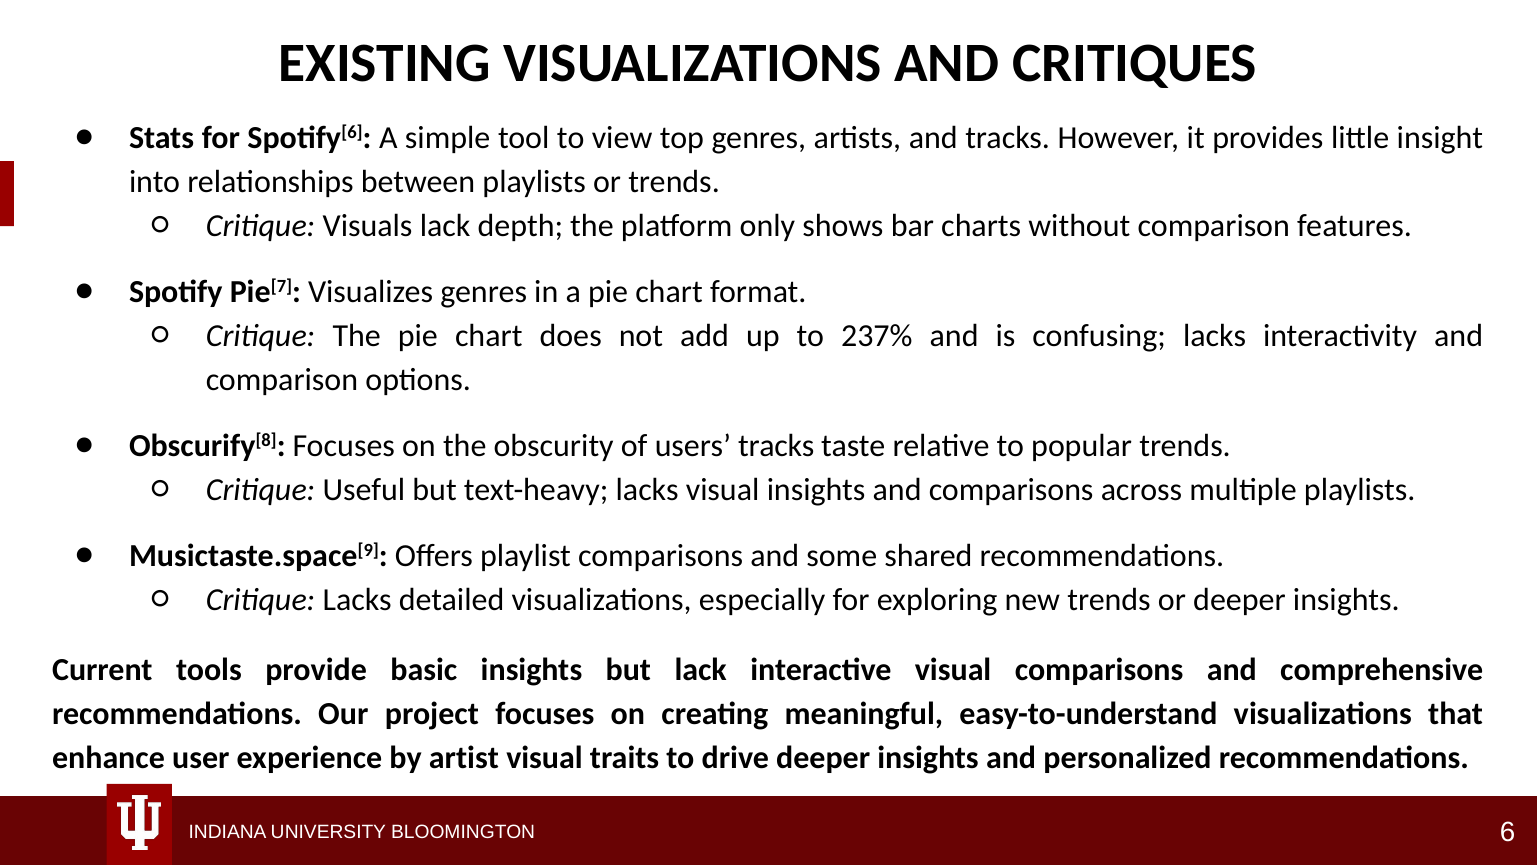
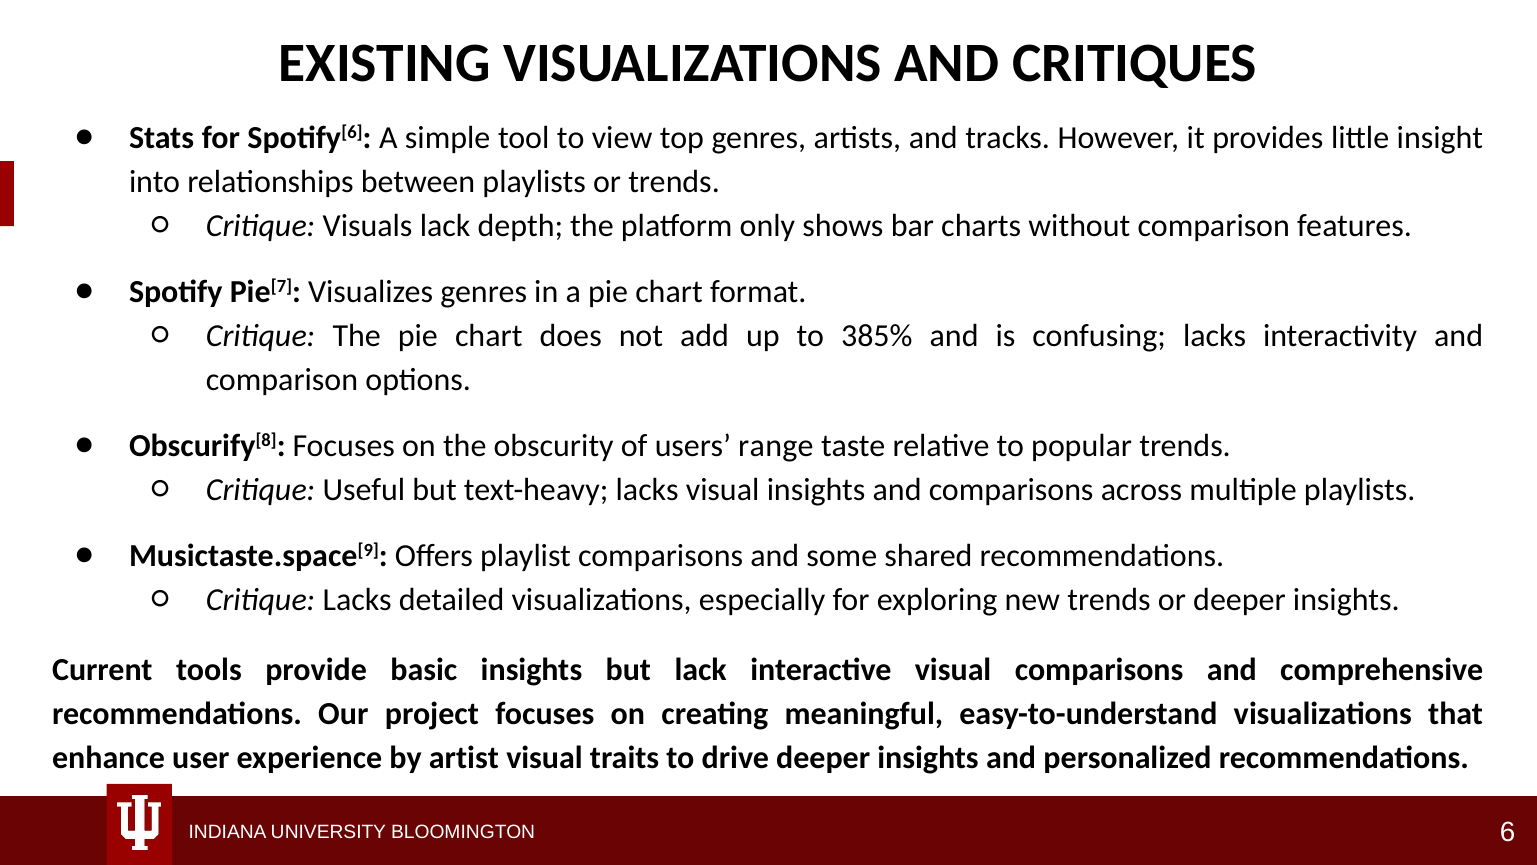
237%: 237% -> 385%
users tracks: tracks -> range
